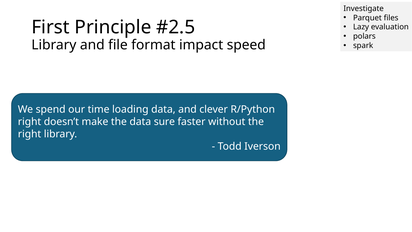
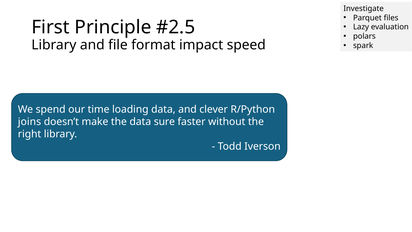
right at (30, 122): right -> joins
